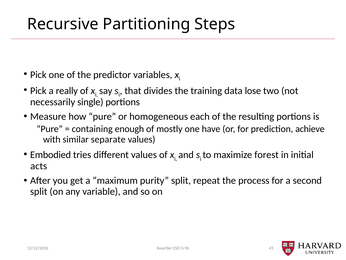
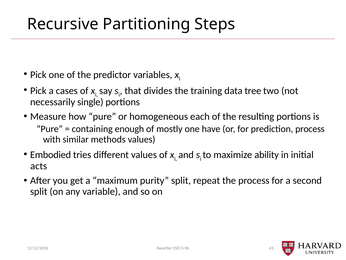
really: really -> cases
lose: lose -> tree
prediction achieve: achieve -> process
separate: separate -> methods
forest: forest -> ability
